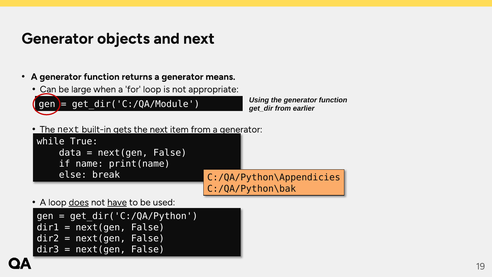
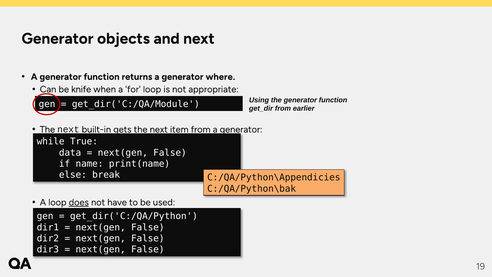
means: means -> where
large: large -> knife
have underline: present -> none
